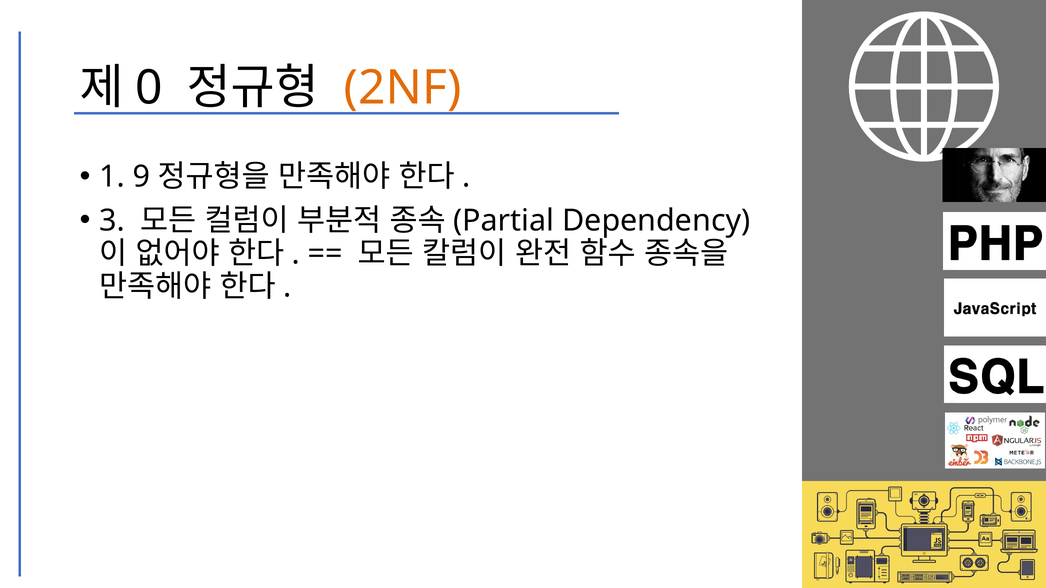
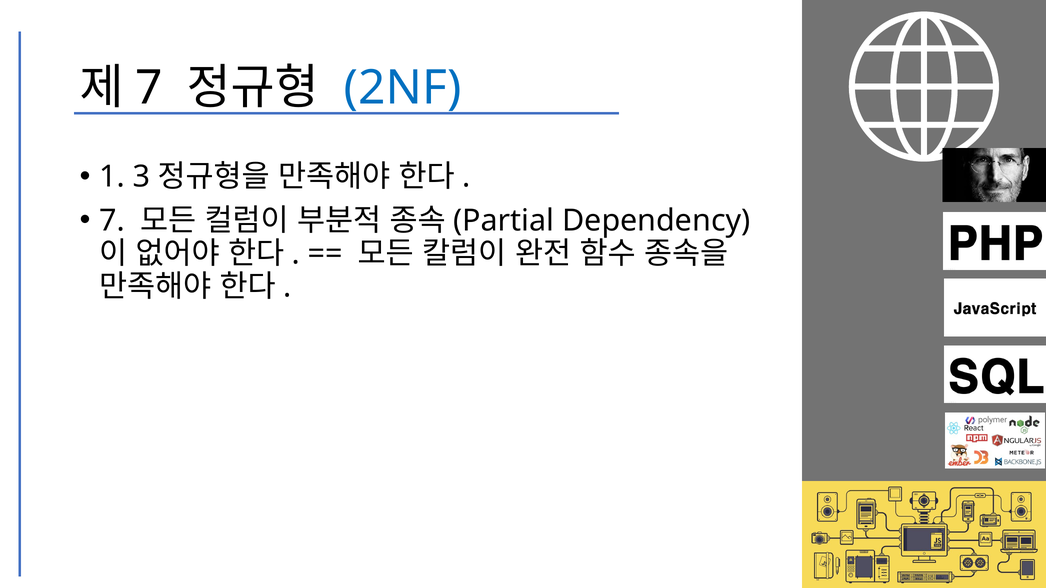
0 at (149, 88): 0 -> 7
2NF colour: orange -> blue
9: 9 -> 3
3 at (112, 221): 3 -> 7
